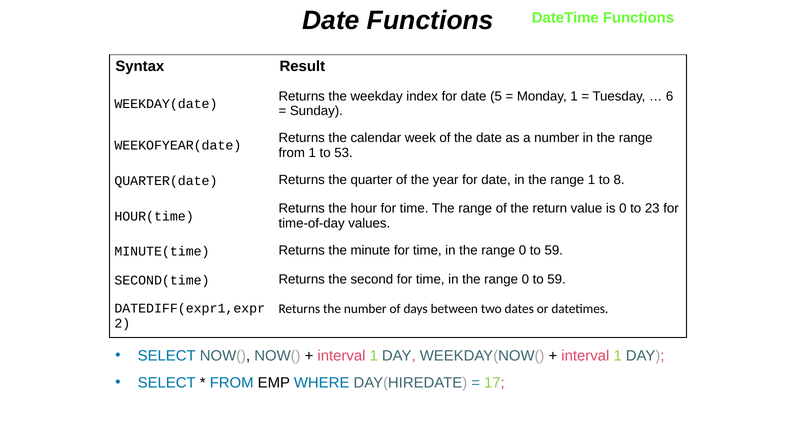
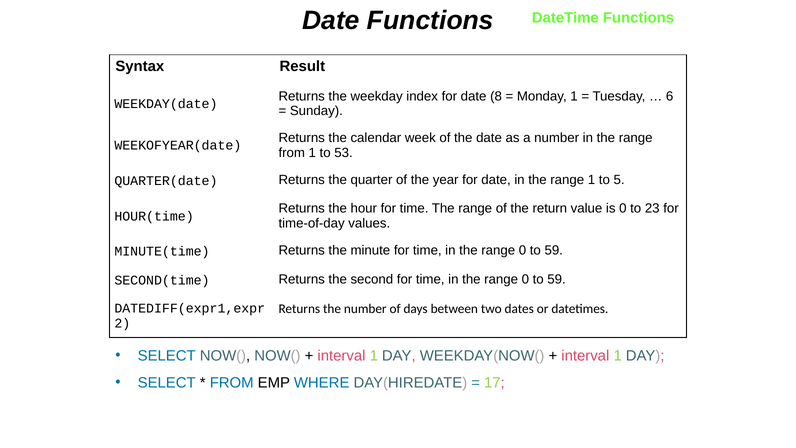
5: 5 -> 8
8: 8 -> 5
